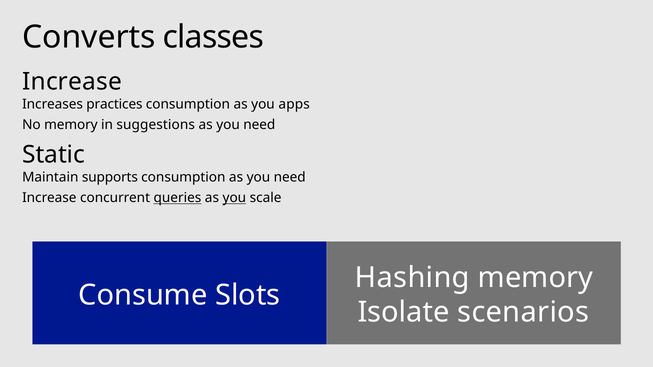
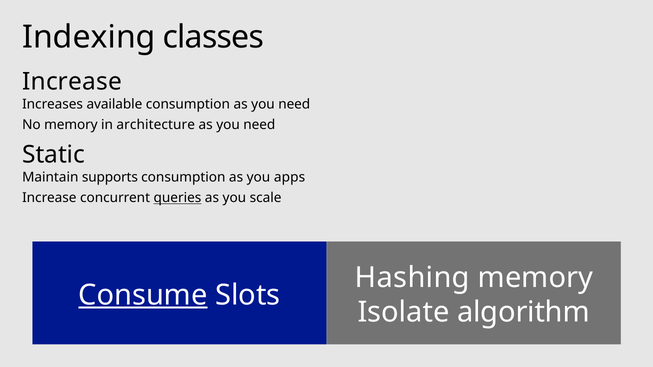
Converts: Converts -> Indexing
practices: practices -> available
consumption as you apps: apps -> need
suggestions: suggestions -> architecture
consumption as you need: need -> apps
you at (234, 198) underline: present -> none
Consume underline: none -> present
scenarios: scenarios -> algorithm
